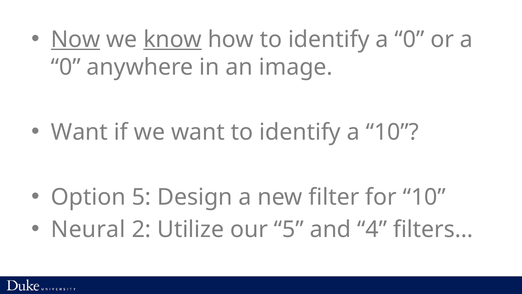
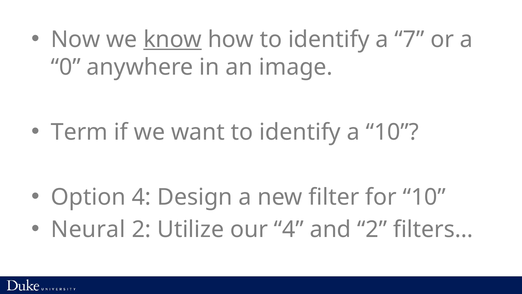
Now underline: present -> none
identify a 0: 0 -> 7
Want at (79, 132): Want -> Term
Option 5: 5 -> 4
our 5: 5 -> 4
and 4: 4 -> 2
